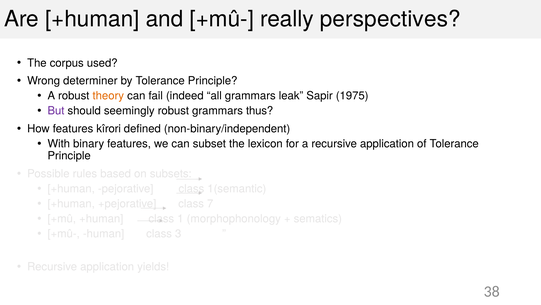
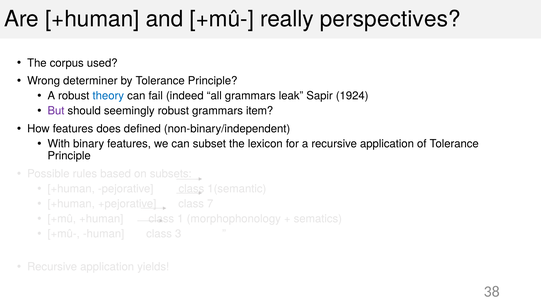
theory colour: orange -> blue
1975: 1975 -> 1924
thus: thus -> item
kîrori: kîrori -> does
